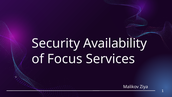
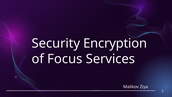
Availability: Availability -> Encryption
